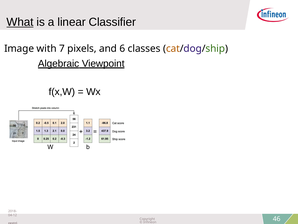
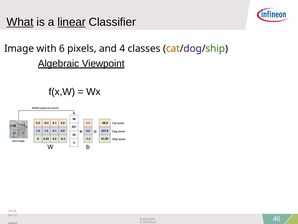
linear underline: none -> present
7: 7 -> 6
6: 6 -> 4
